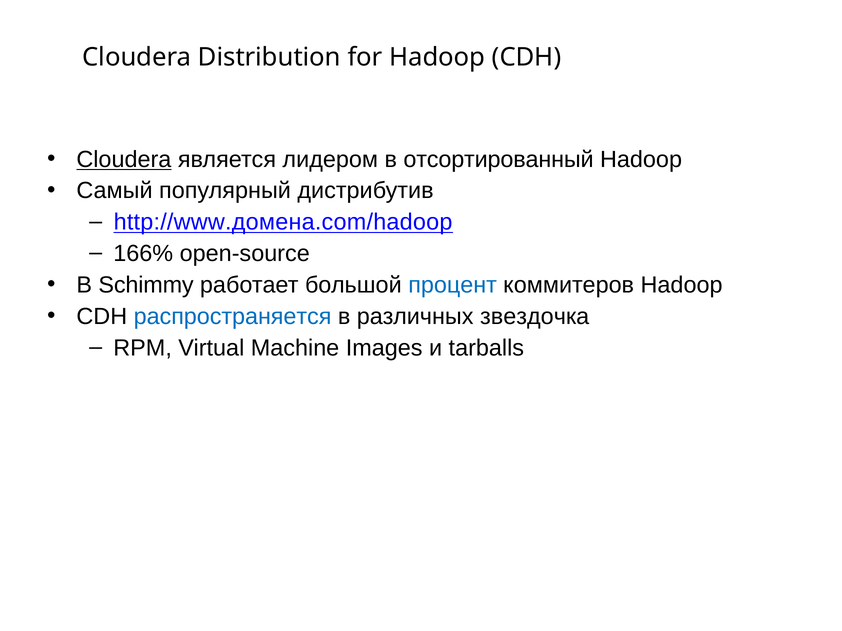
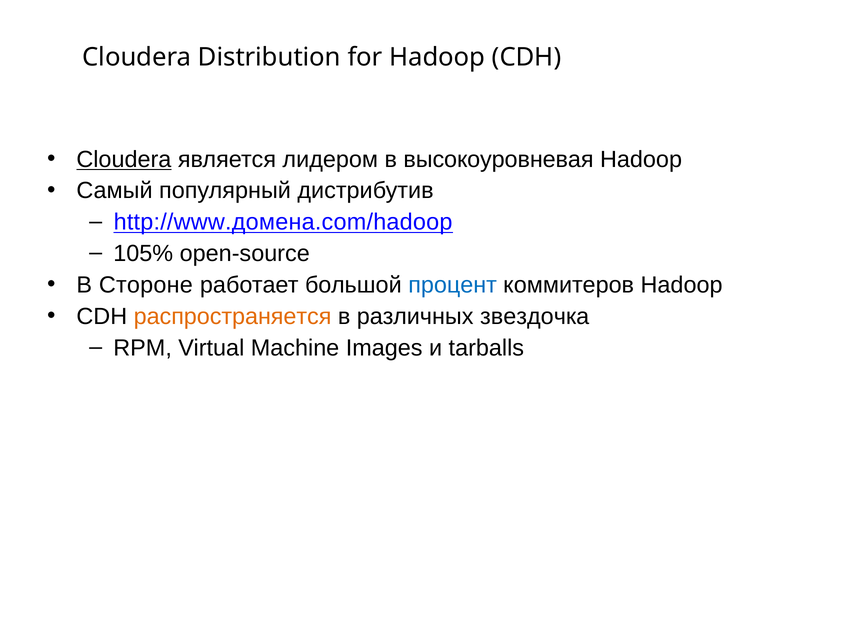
отсортированный: отсортированный -> высокоуровневая
166%: 166% -> 105%
Schimmy: Schimmy -> Стороне
распространяется colour: blue -> orange
